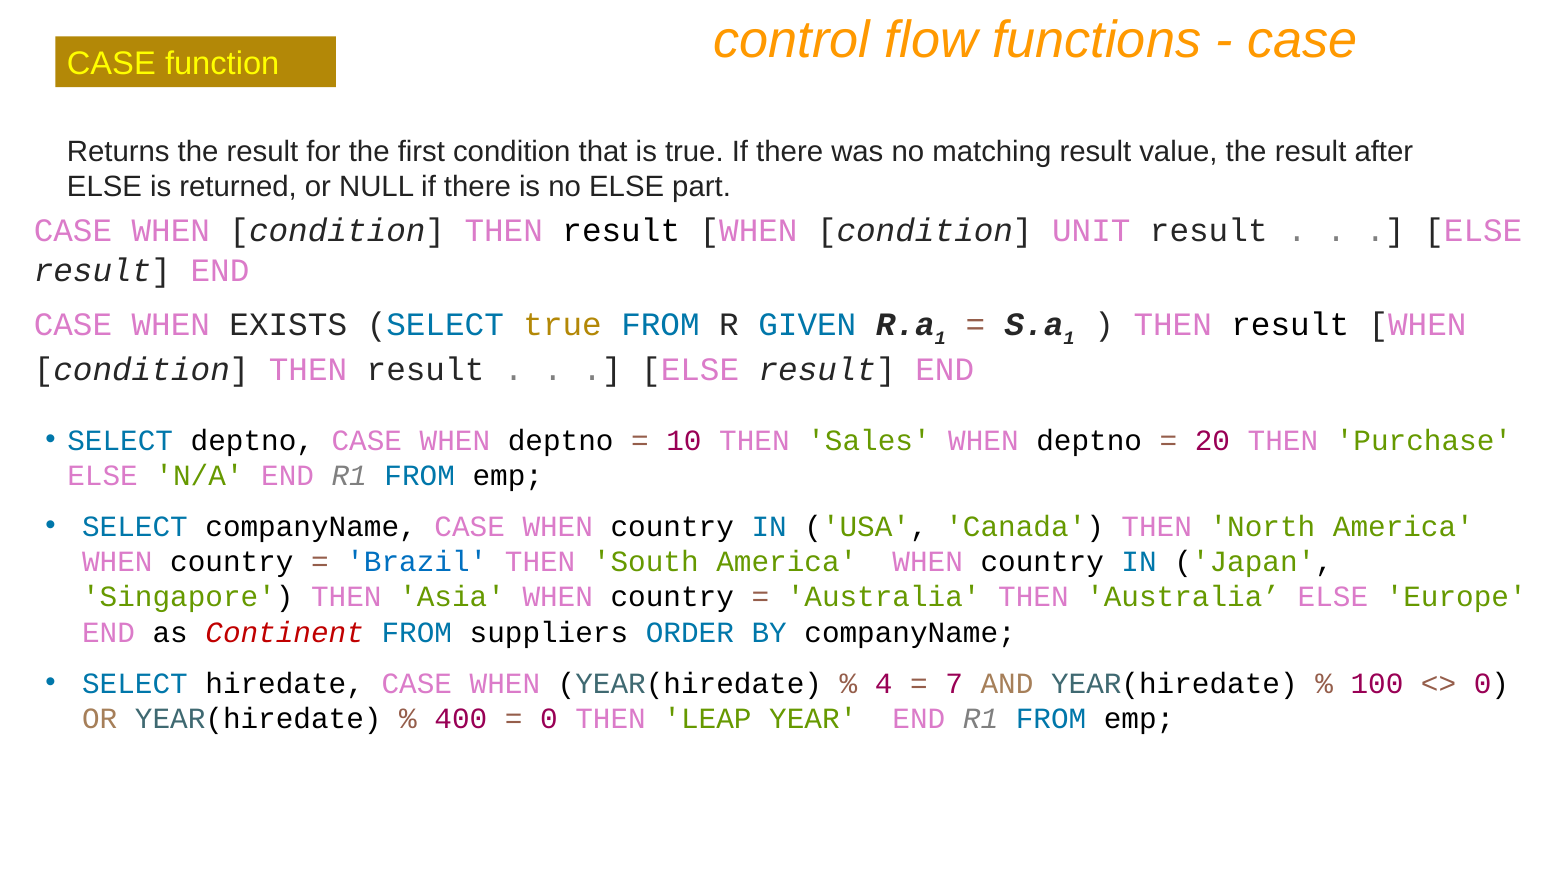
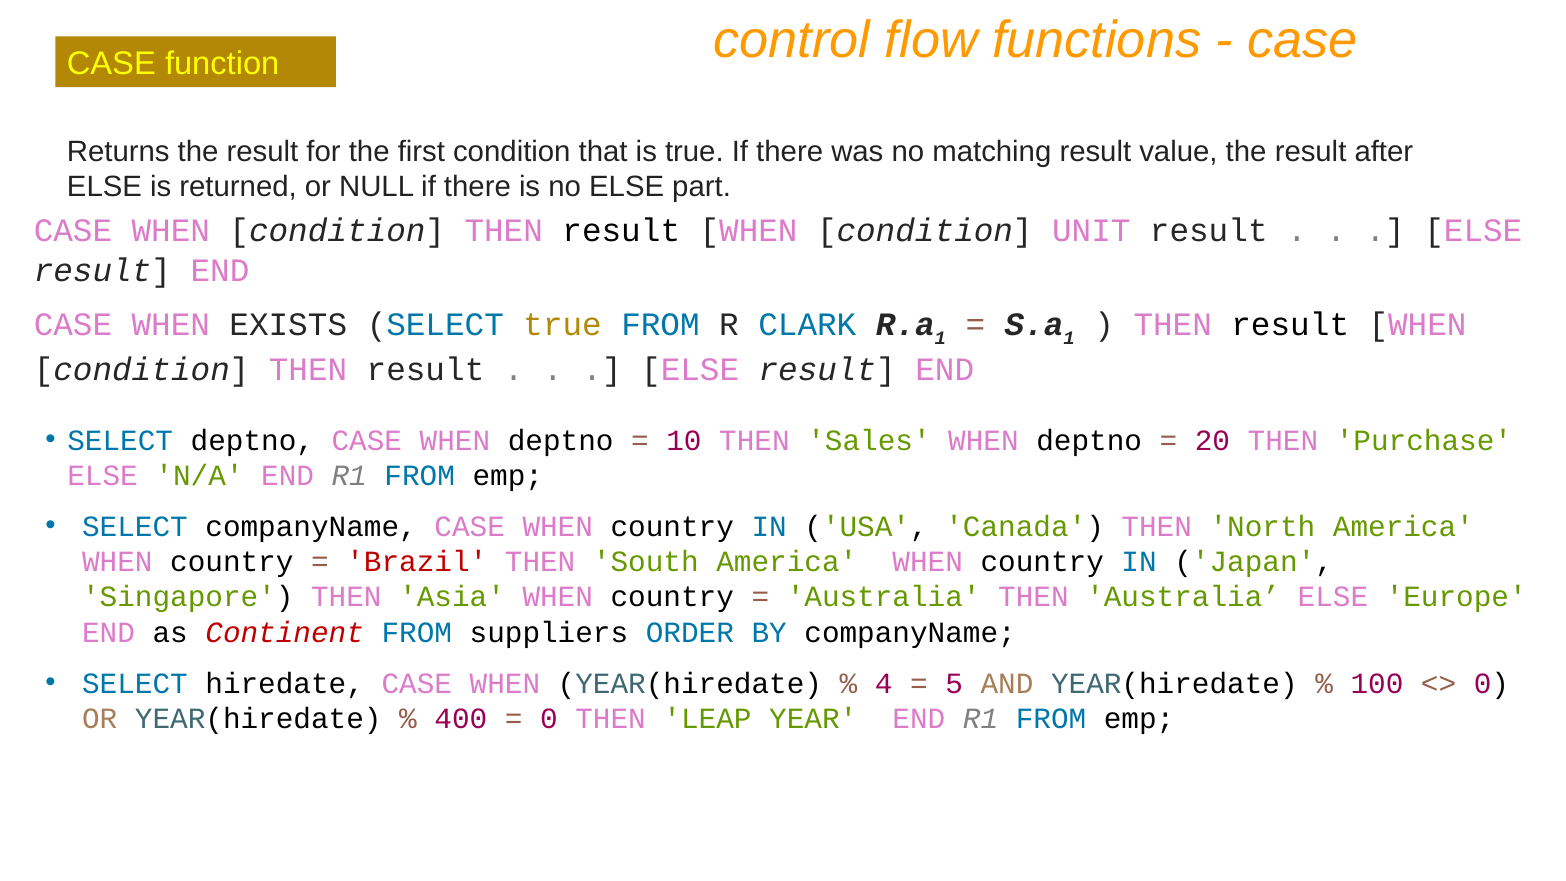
GIVEN: GIVEN -> CLARK
Brazil colour: blue -> red
7: 7 -> 5
